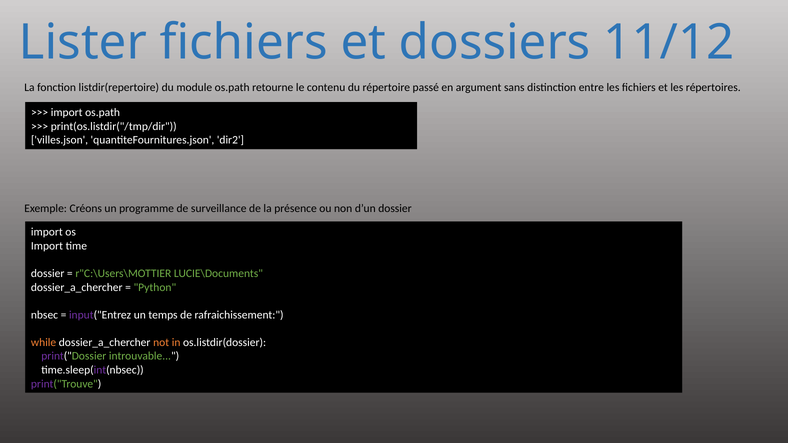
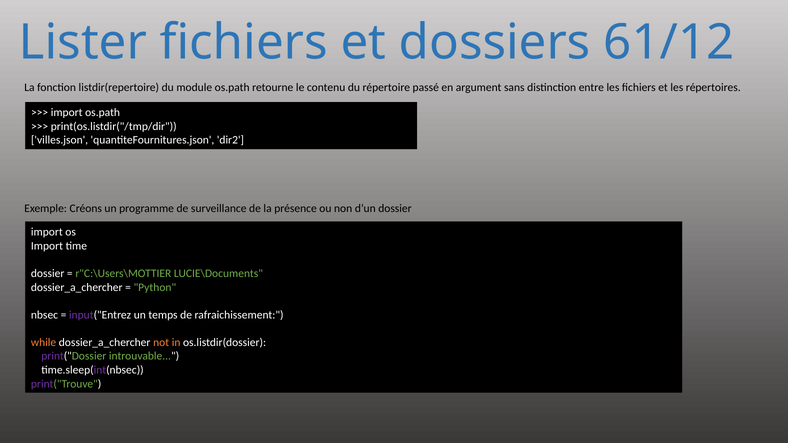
11/12: 11/12 -> 61/12
